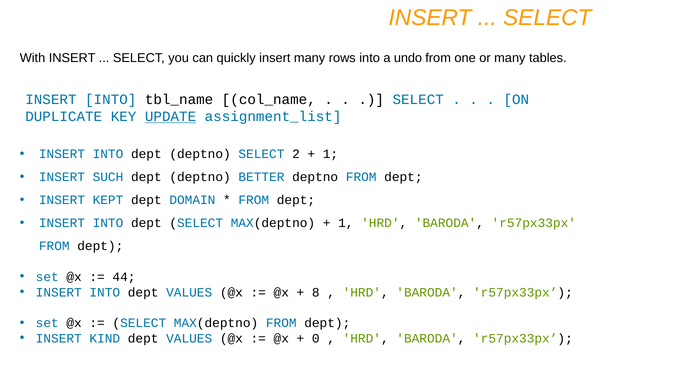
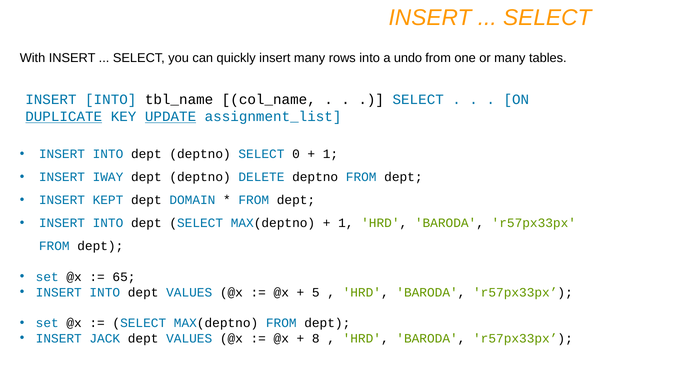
DUPLICATE underline: none -> present
2: 2 -> 0
SUCH: SUCH -> IWAY
BETTER: BETTER -> DELETE
44: 44 -> 65
8: 8 -> 5
KIND: KIND -> JACK
0: 0 -> 8
